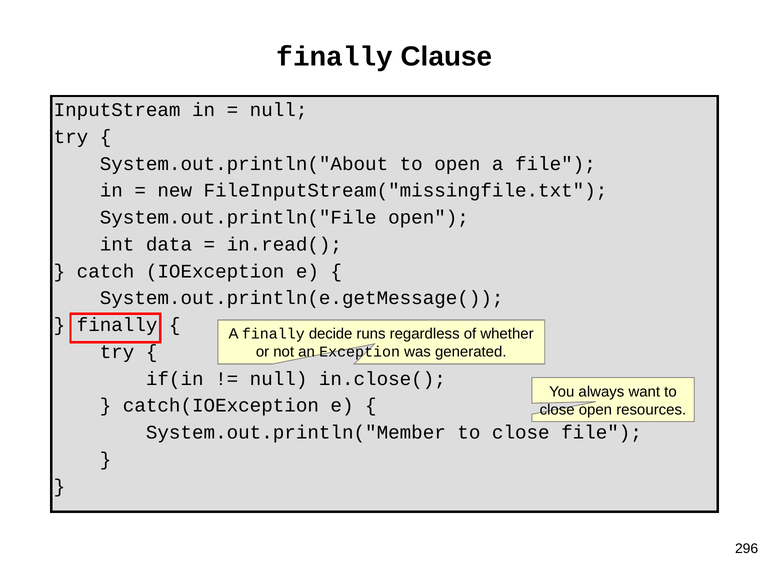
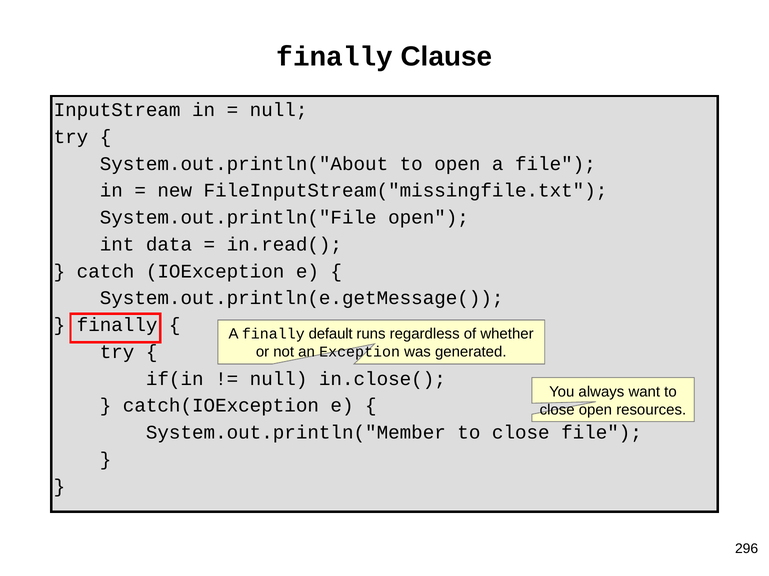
decide: decide -> default
